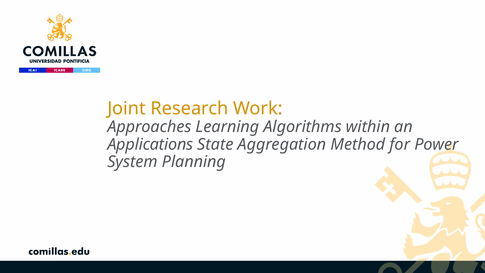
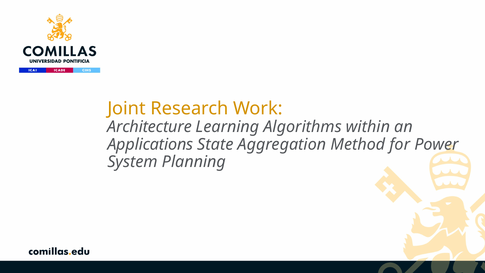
Approaches: Approaches -> Architecture
